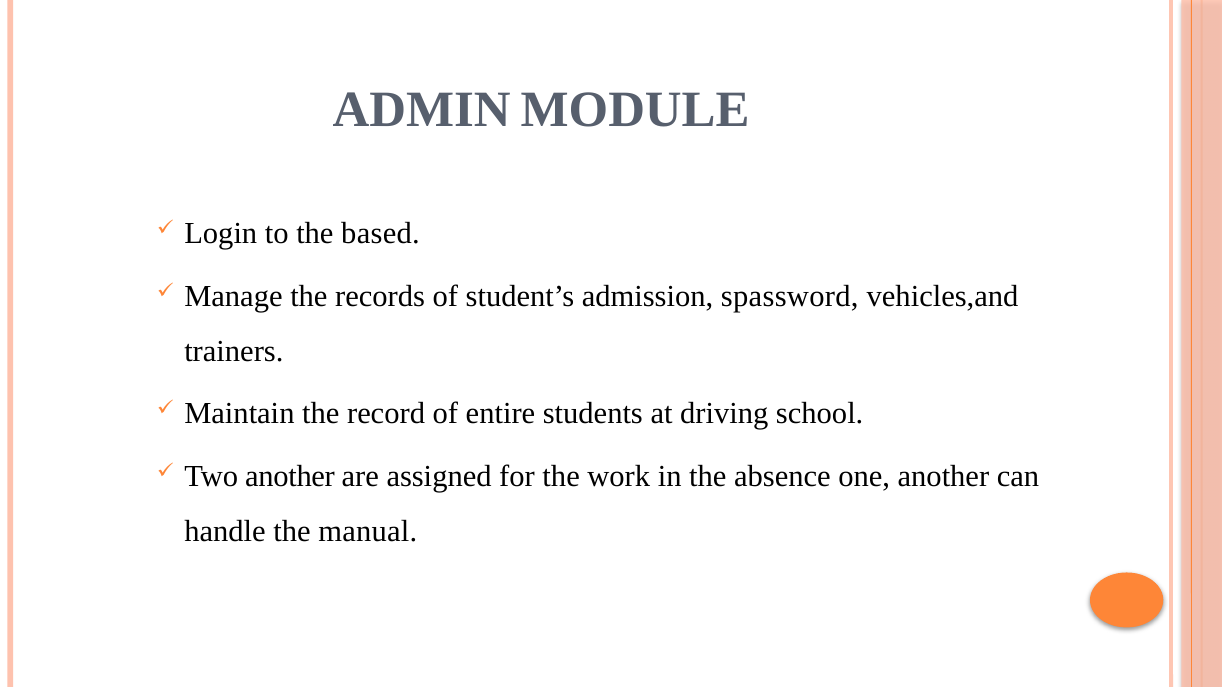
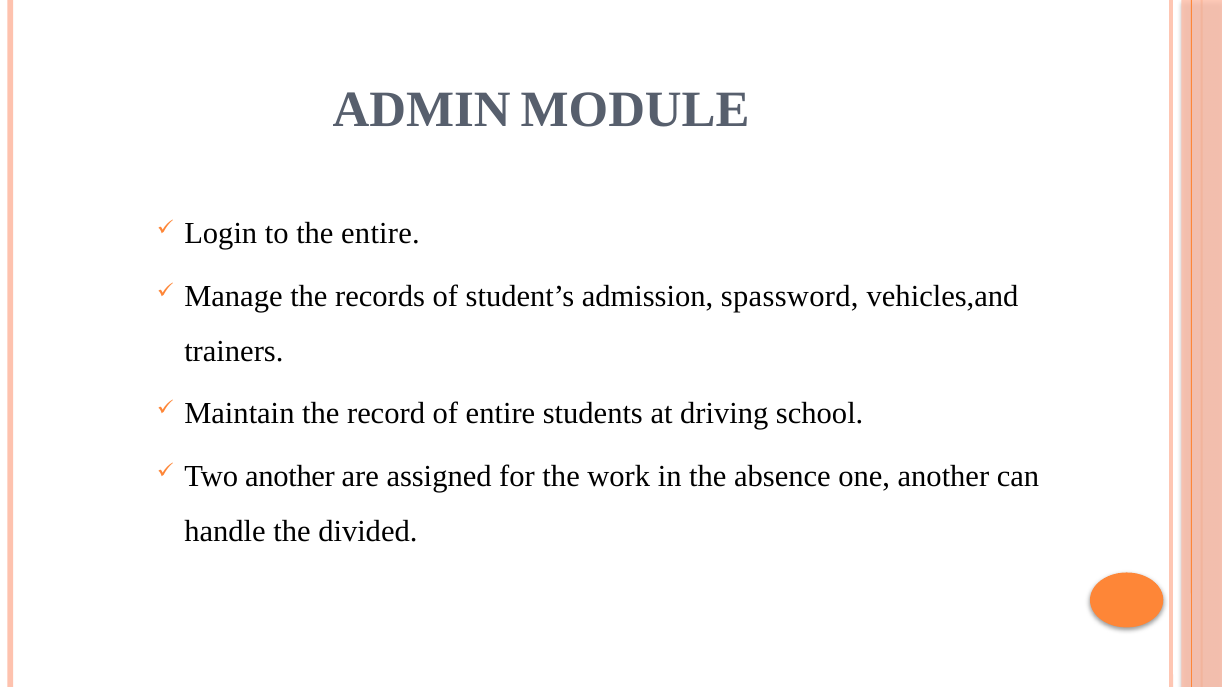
the based: based -> entire
manual: manual -> divided
